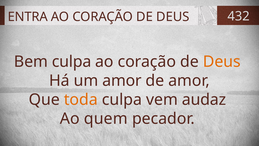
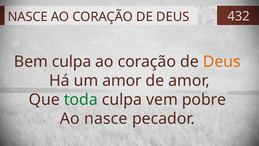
ENTRA at (28, 17): ENTRA -> NASCE
toda colour: orange -> green
audaz: audaz -> pobre
Ao quem: quem -> nasce
